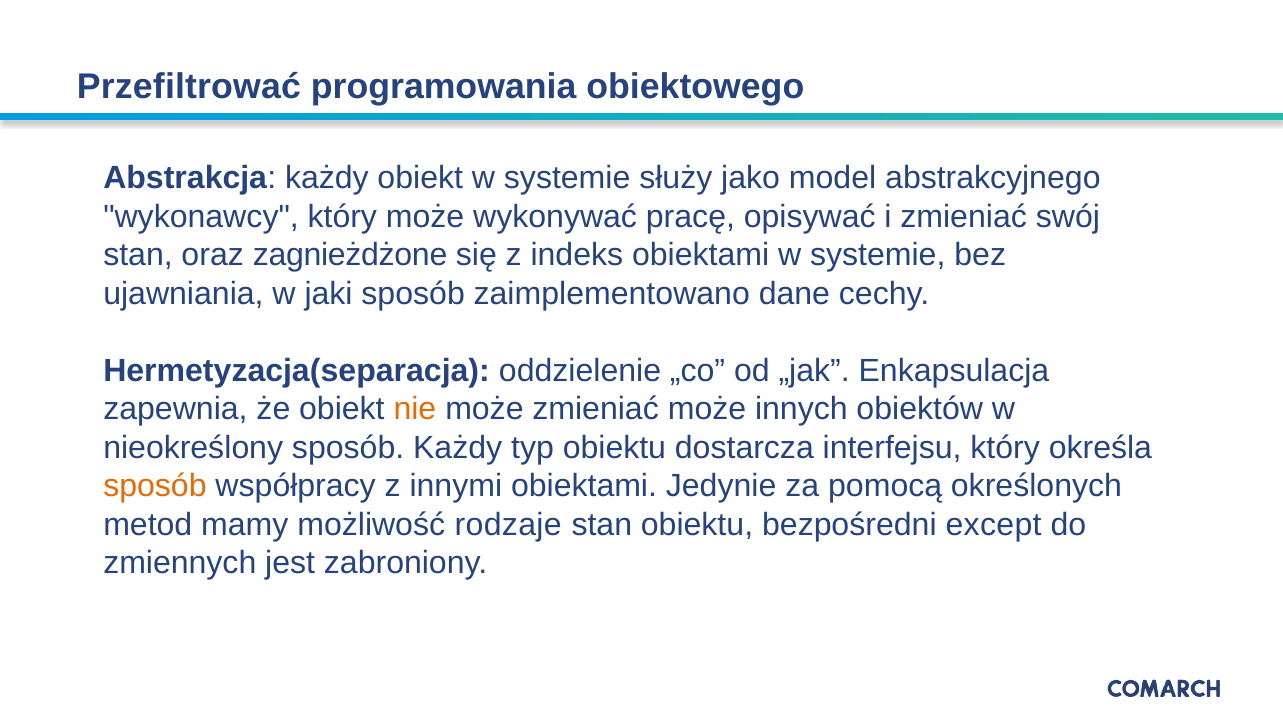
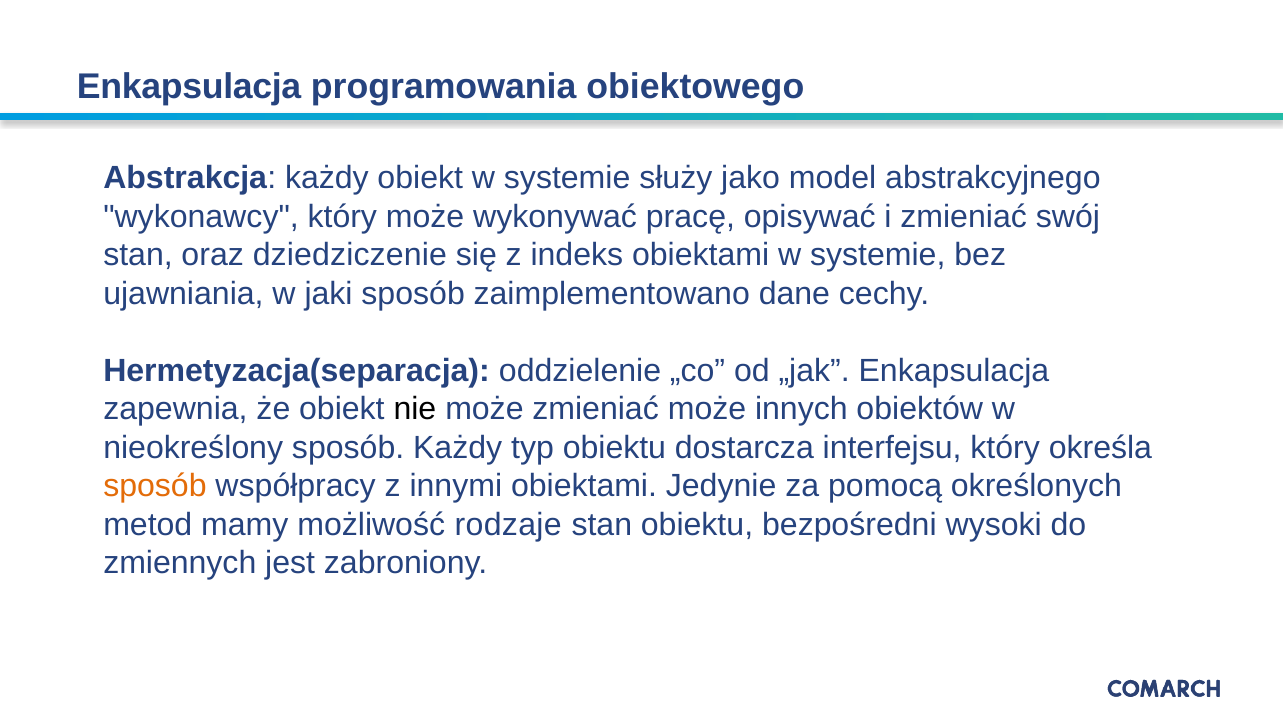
Przefiltrować at (189, 87): Przefiltrować -> Enkapsulacja
zagnieżdżone: zagnieżdżone -> dziedziczenie
nie colour: orange -> black
except: except -> wysoki
